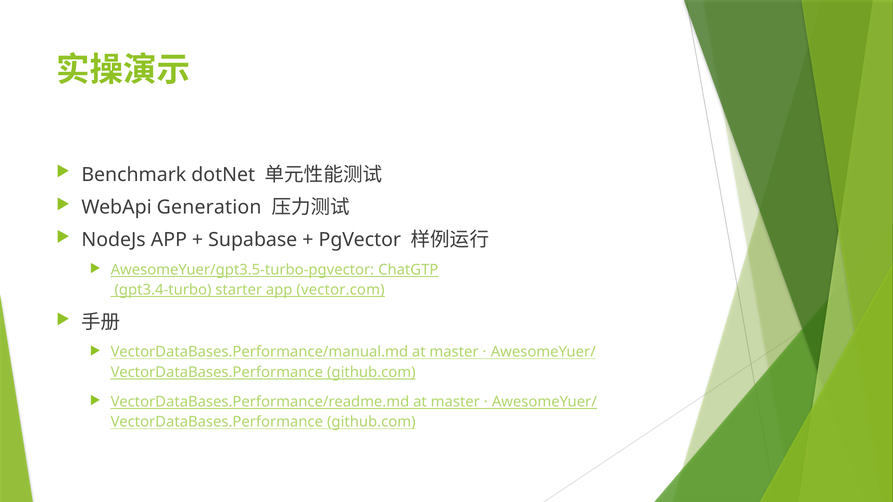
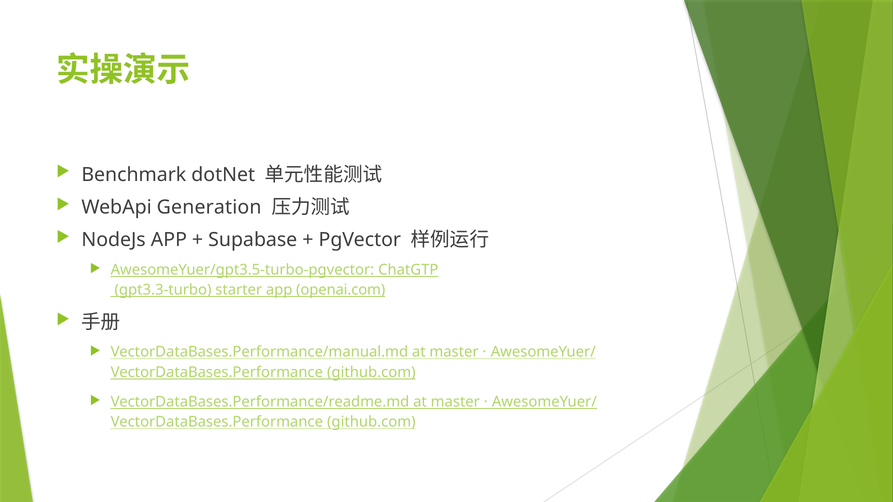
gpt3.4-turbo: gpt3.4-turbo -> gpt3.3-turbo
vector.com: vector.com -> openai.com
